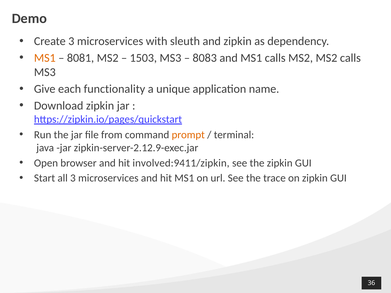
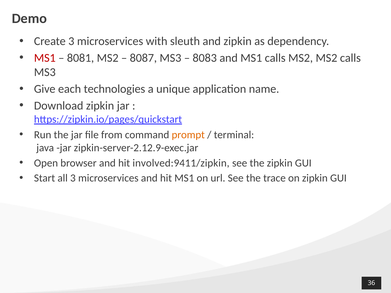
MS1 at (45, 58) colour: orange -> red
1503: 1503 -> 8087
functionality: functionality -> technologies
